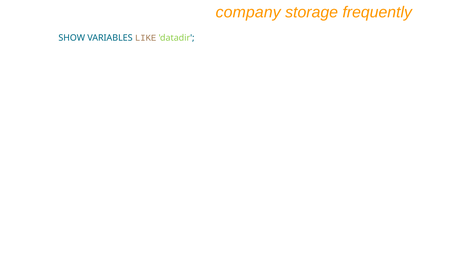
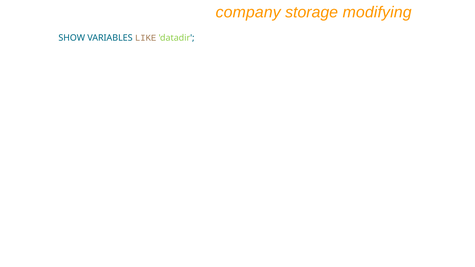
frequently: frequently -> modifying
